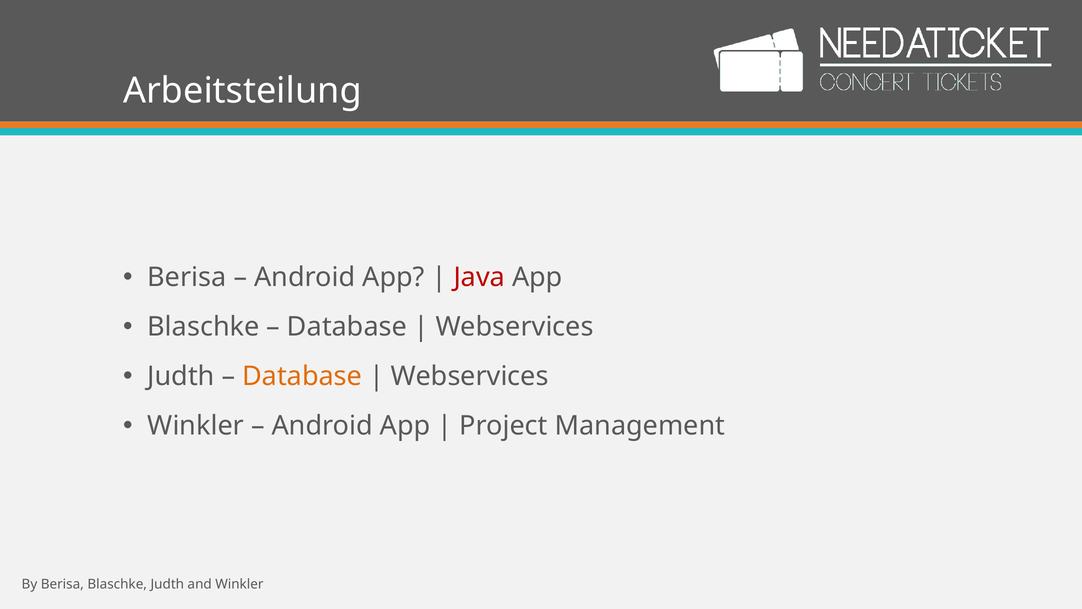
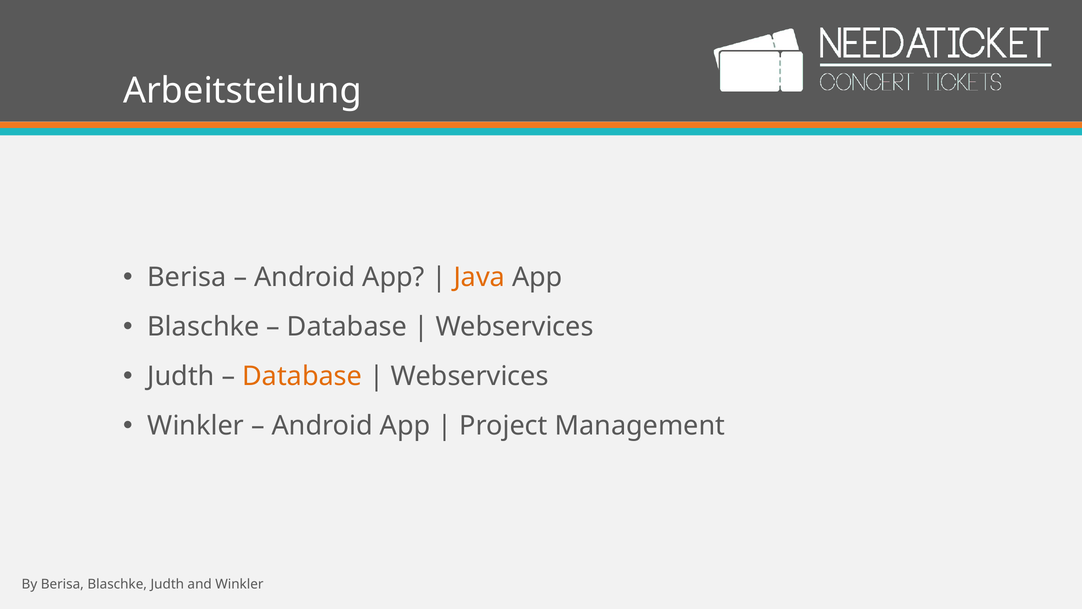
Java colour: red -> orange
